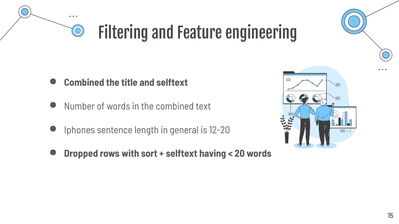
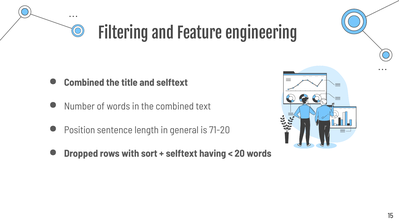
Iphones: Iphones -> Position
12-20: 12-20 -> 71-20
